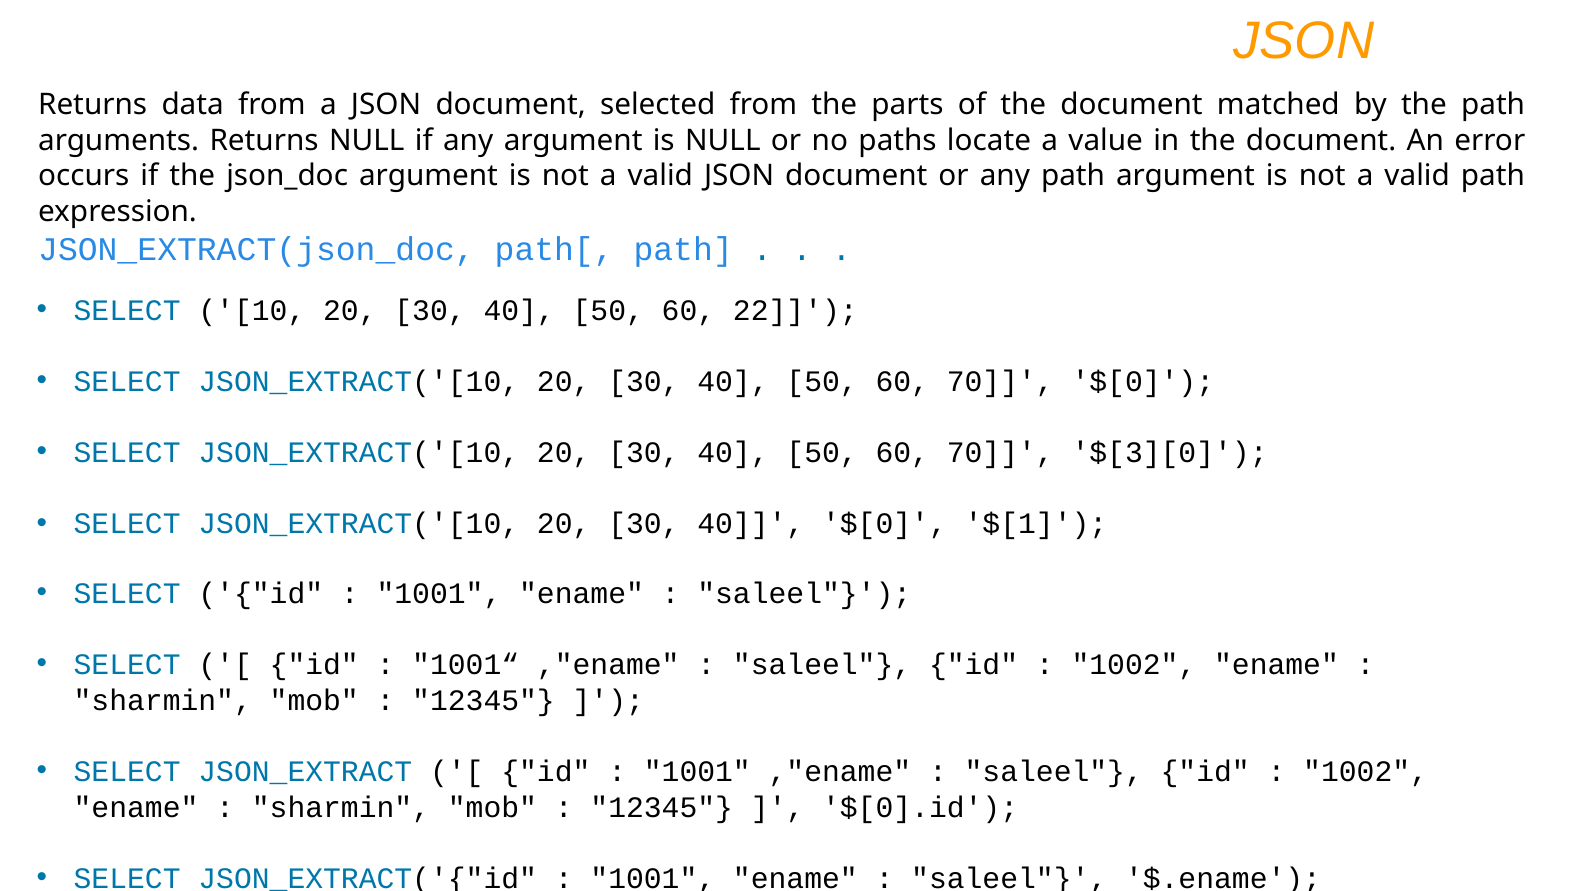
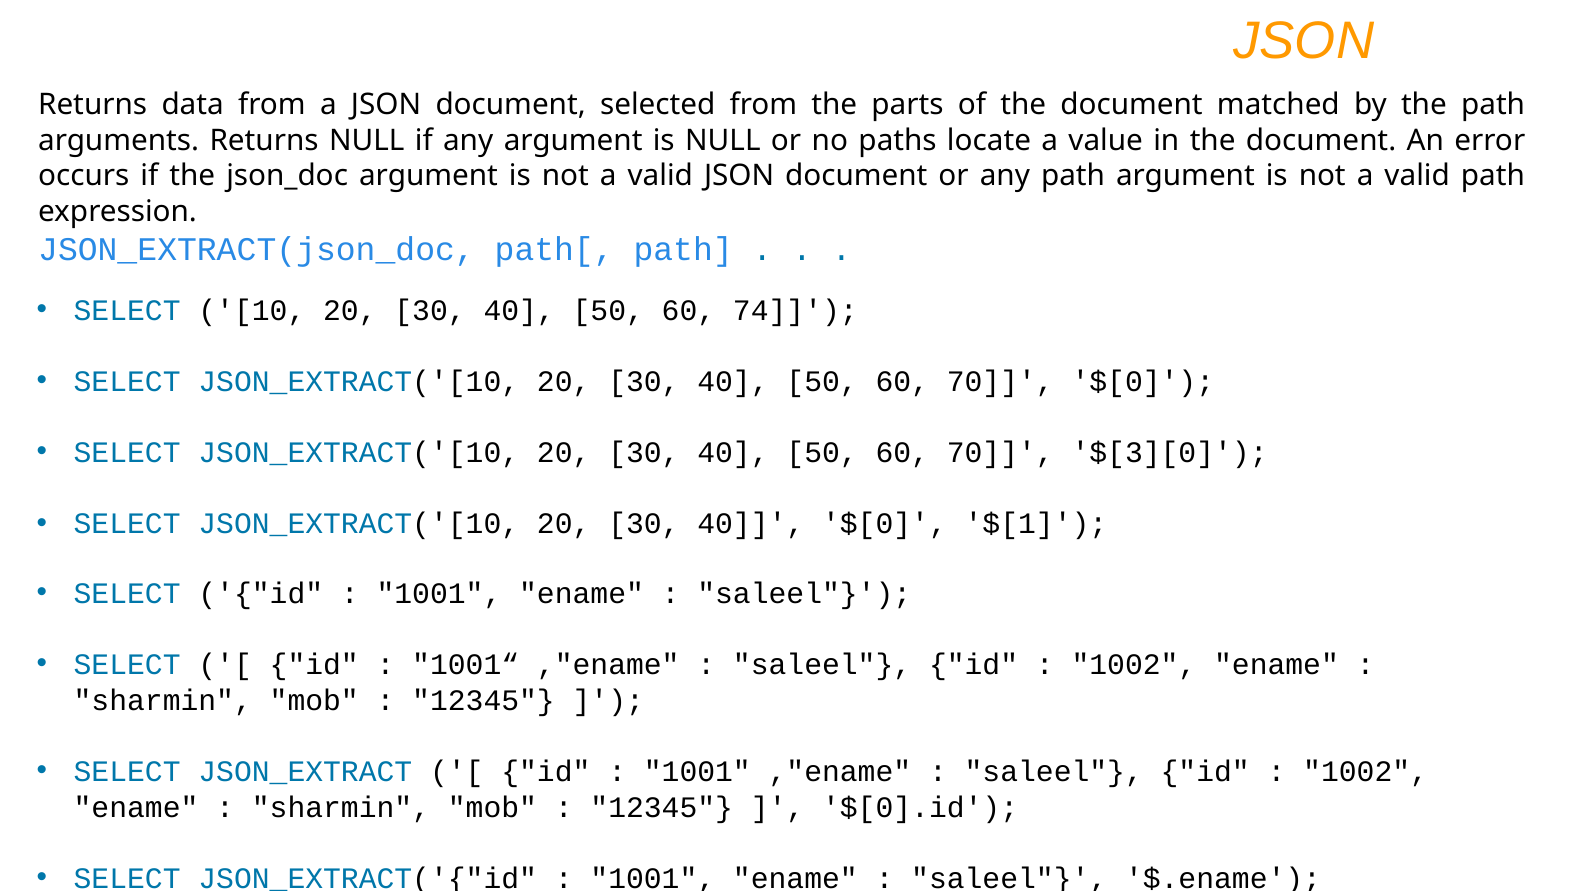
22: 22 -> 74
